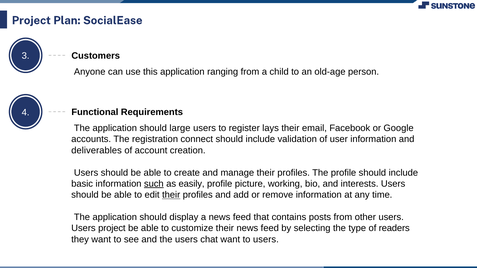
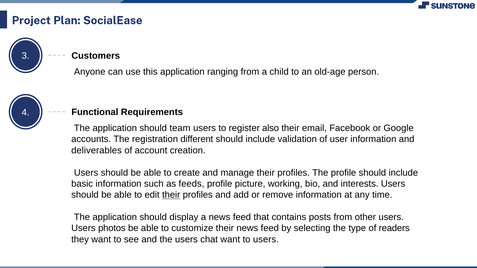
large: large -> team
lays: lays -> also
connect: connect -> different
such underline: present -> none
easily: easily -> feeds
Users project: project -> photos
